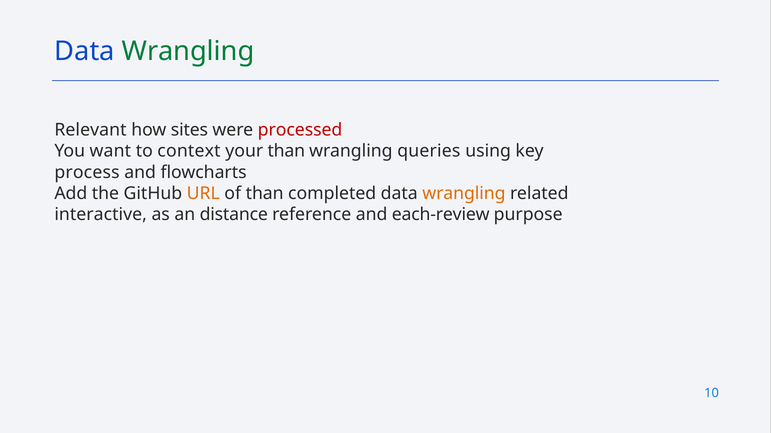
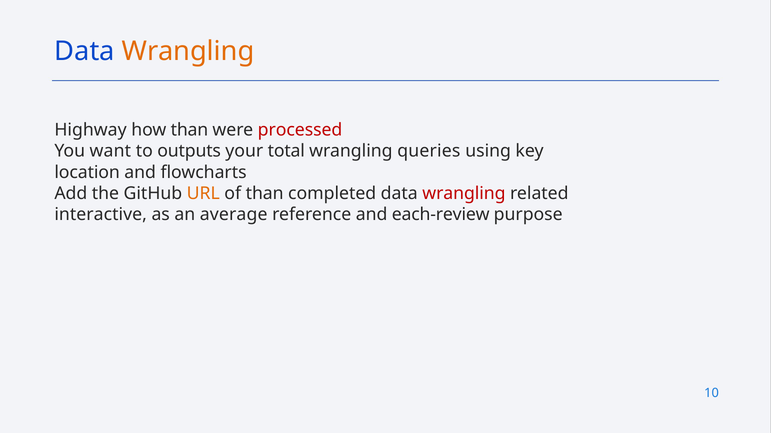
Wrangling at (188, 51) colour: green -> orange
Relevant: Relevant -> Highway
how sites: sites -> than
context: context -> outputs
your than: than -> total
process: process -> location
wrangling at (464, 194) colour: orange -> red
distance: distance -> average
